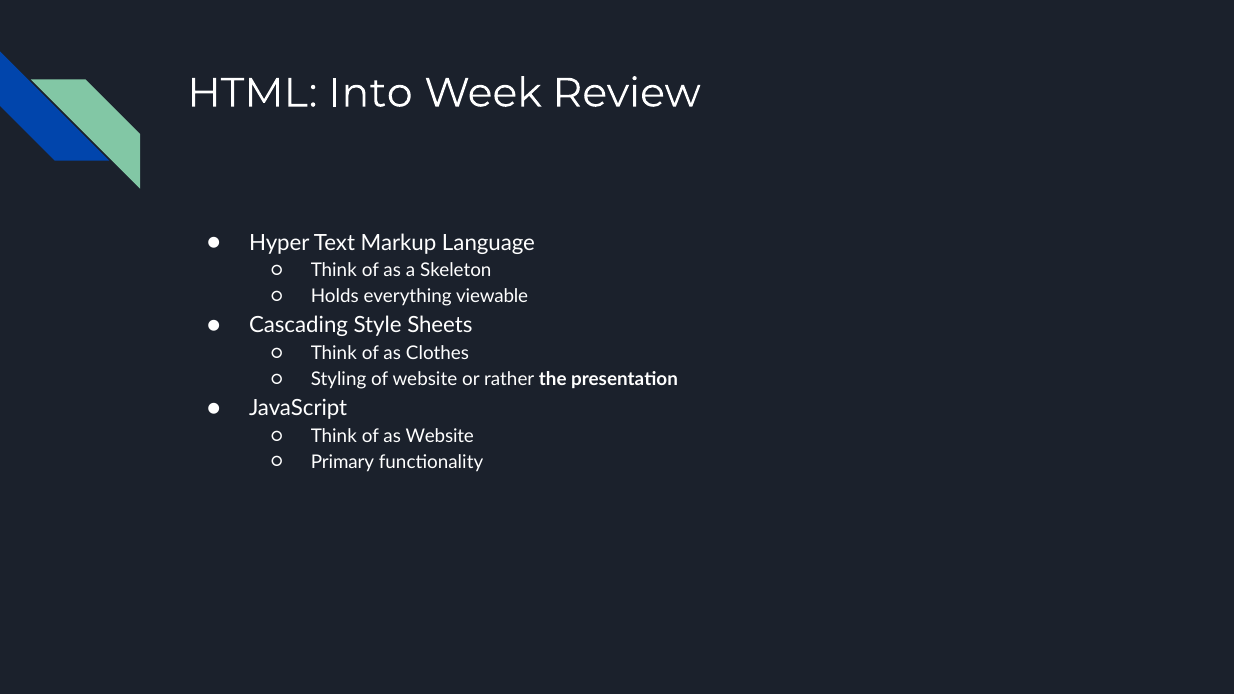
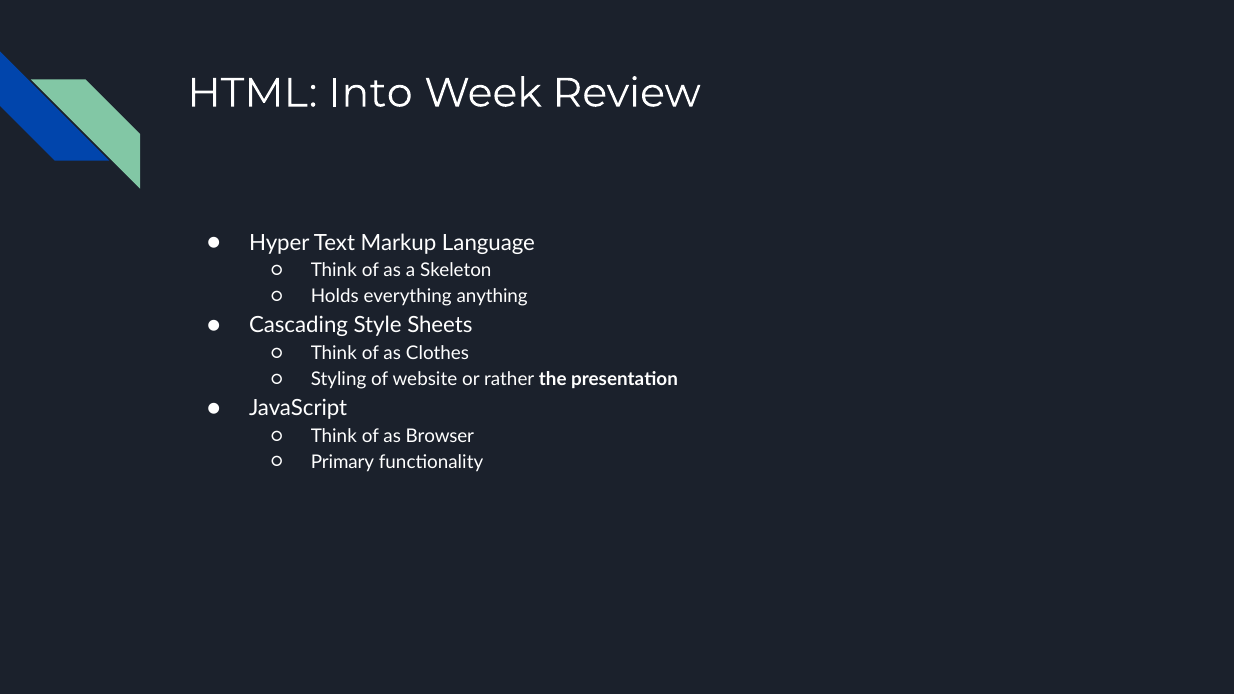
viewable: viewable -> anything
as Website: Website -> Browser
